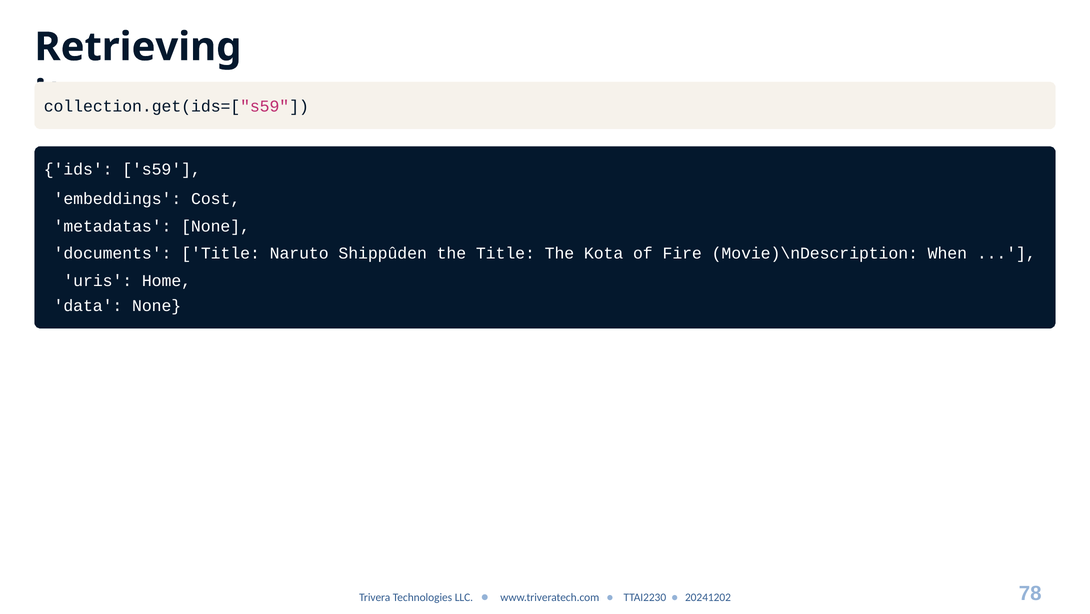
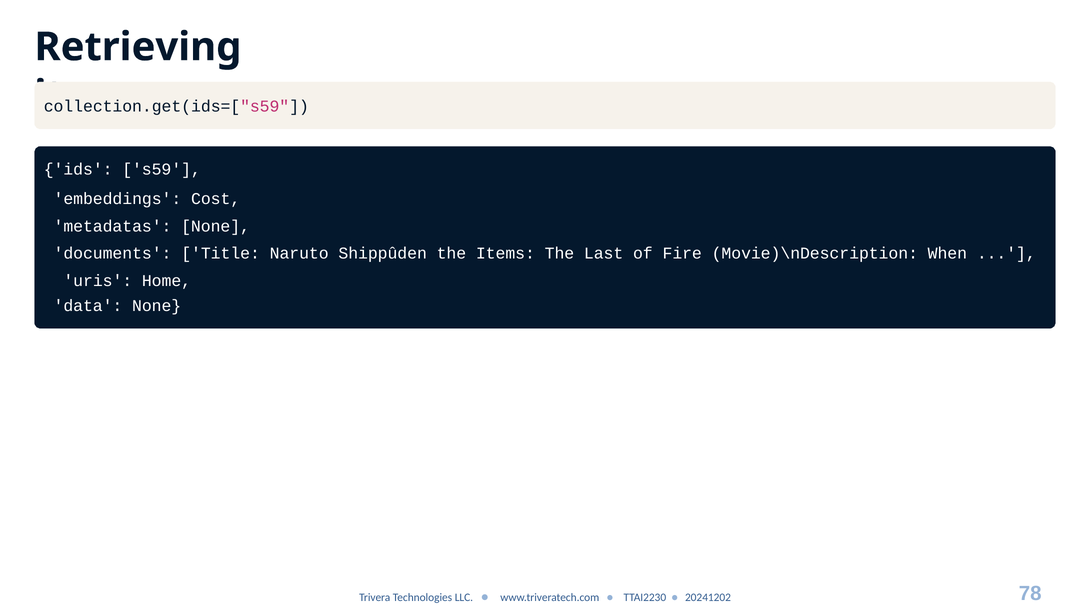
the Title: Title -> Items
Kota: Kota -> Last
